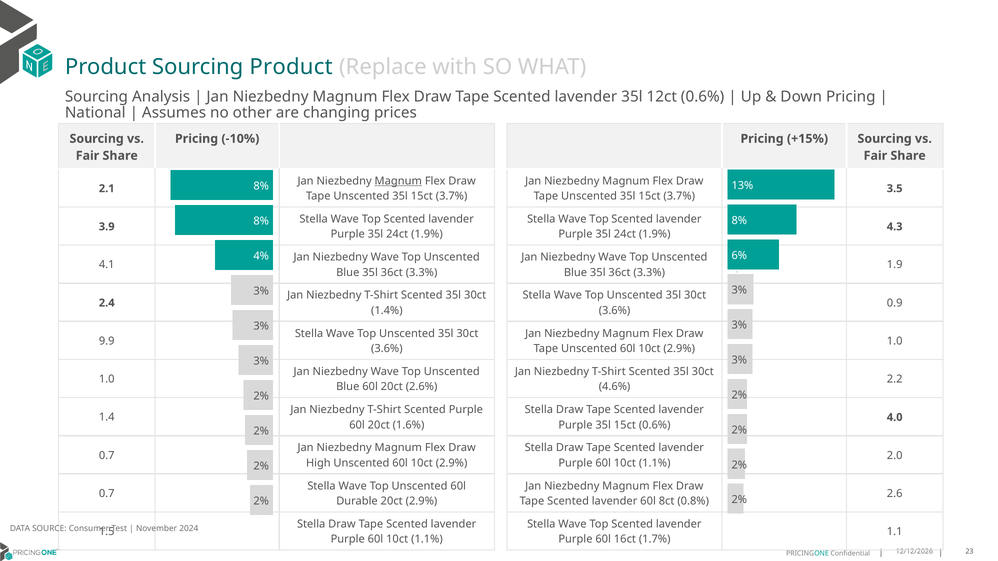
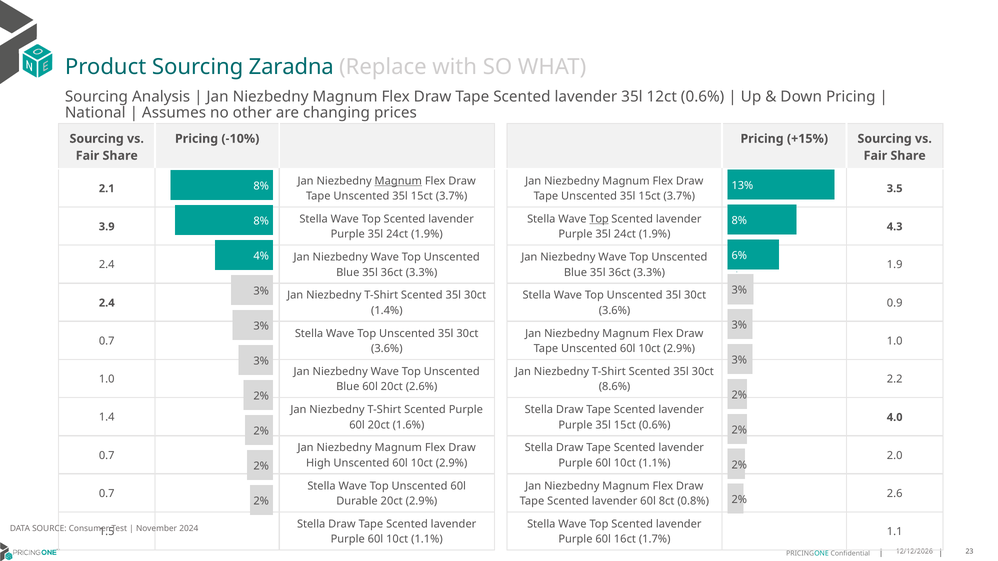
Sourcing Product: Product -> Zaradna
Top at (599, 219) underline: none -> present
4.1 at (107, 265): 4.1 -> 2.4
9.9 at (107, 341): 9.9 -> 0.7
4.6%: 4.6% -> 8.6%
